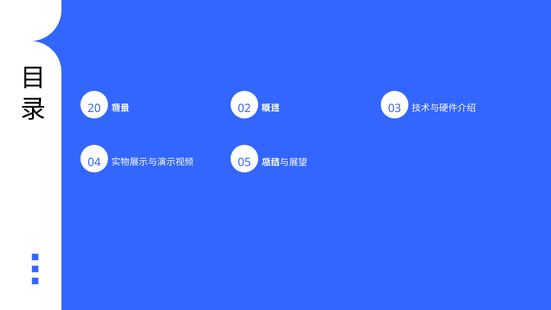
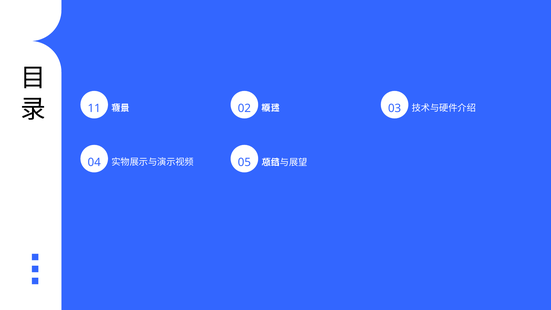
20: 20 -> 11
